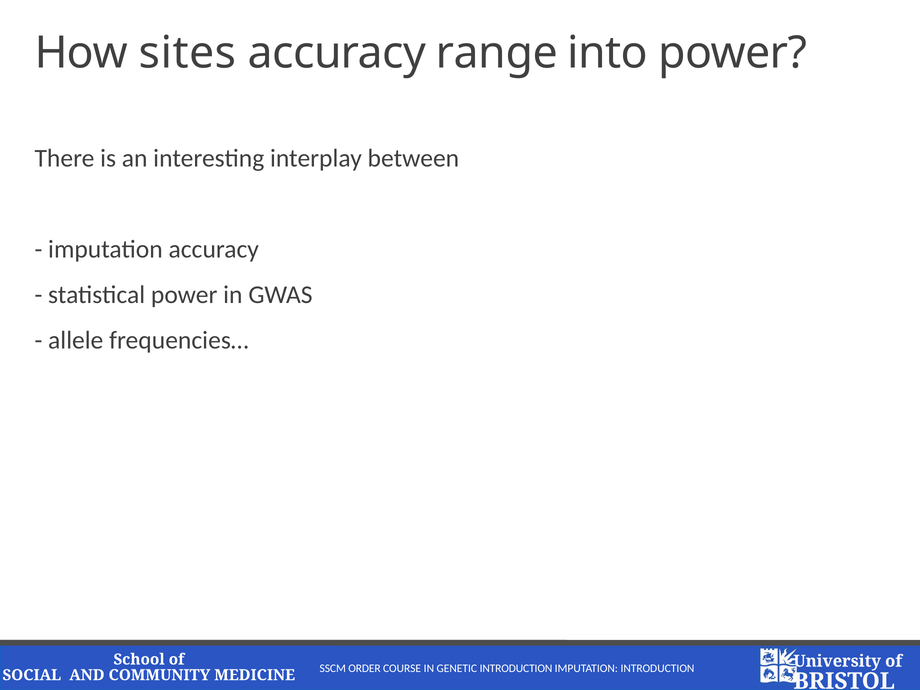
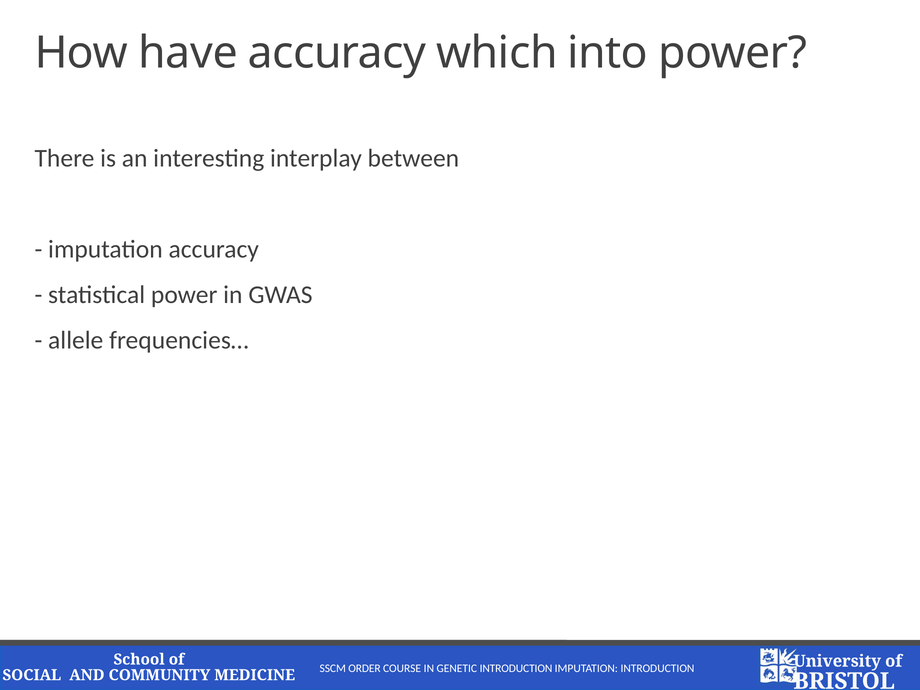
sites: sites -> have
range: range -> which
